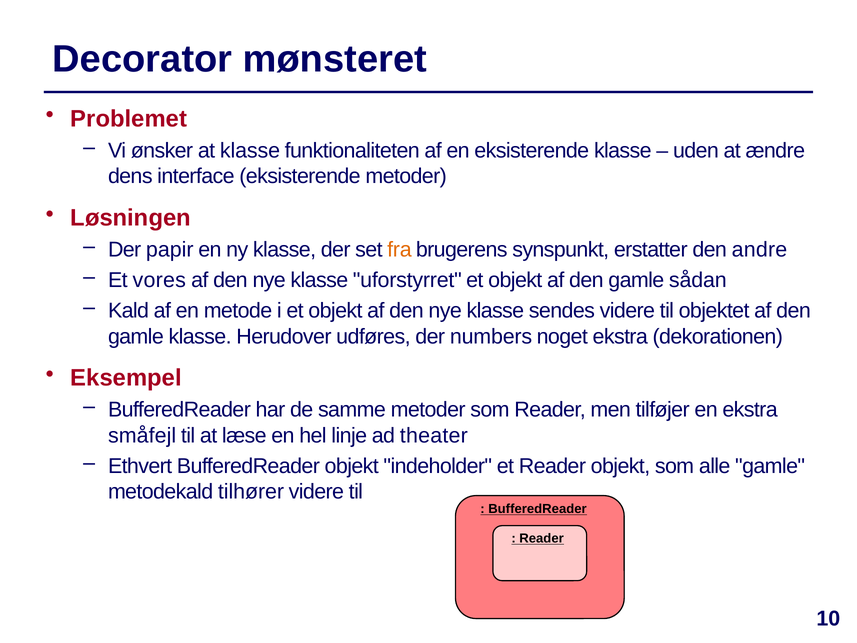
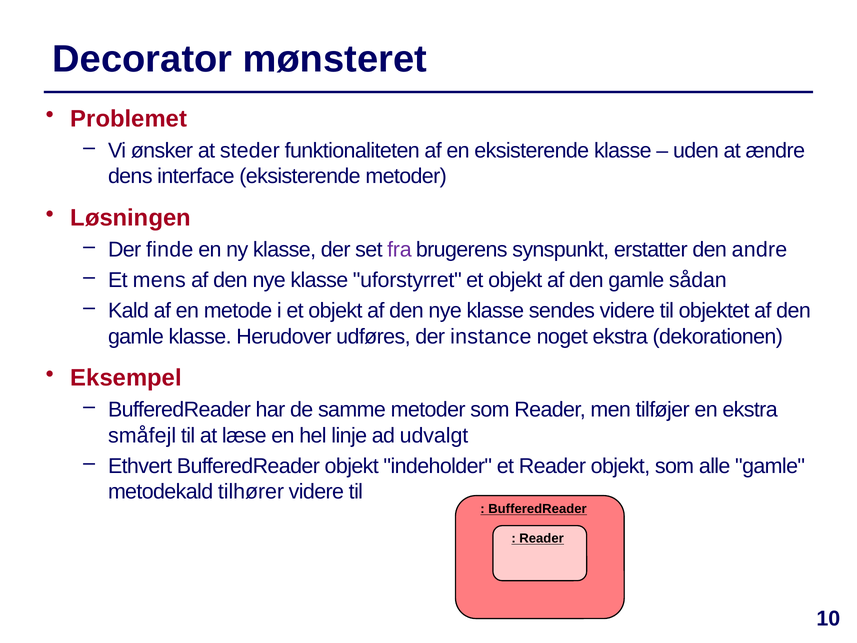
at klasse: klasse -> steder
papir: papir -> finde
fra colour: orange -> purple
vores: vores -> mens
numbers: numbers -> instance
theater: theater -> udvalgt
